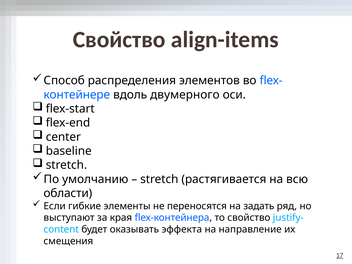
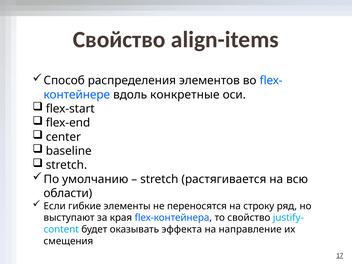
двумерного: двумерного -> конкретные
задать: задать -> строку
